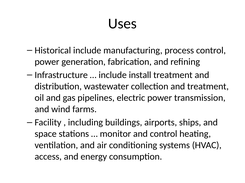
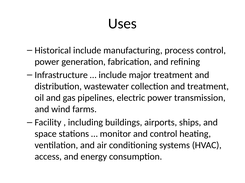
install: install -> major
